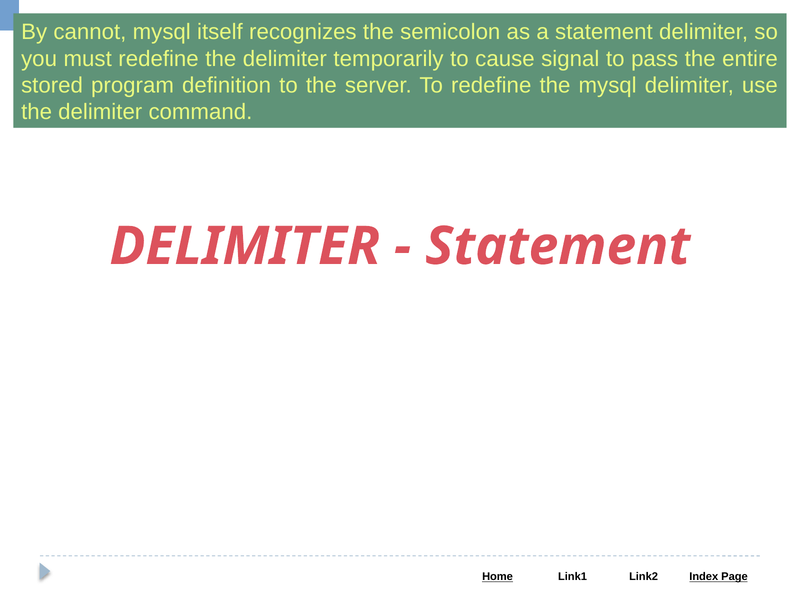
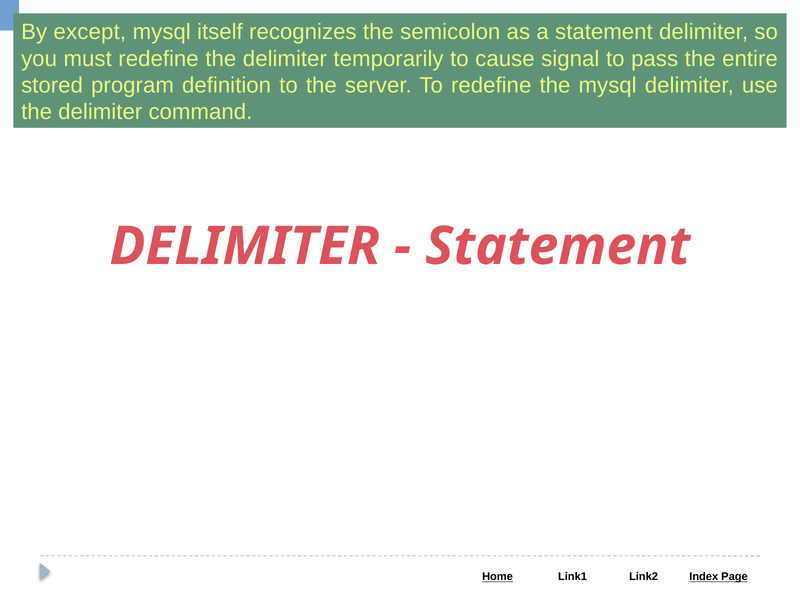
cannot: cannot -> except
